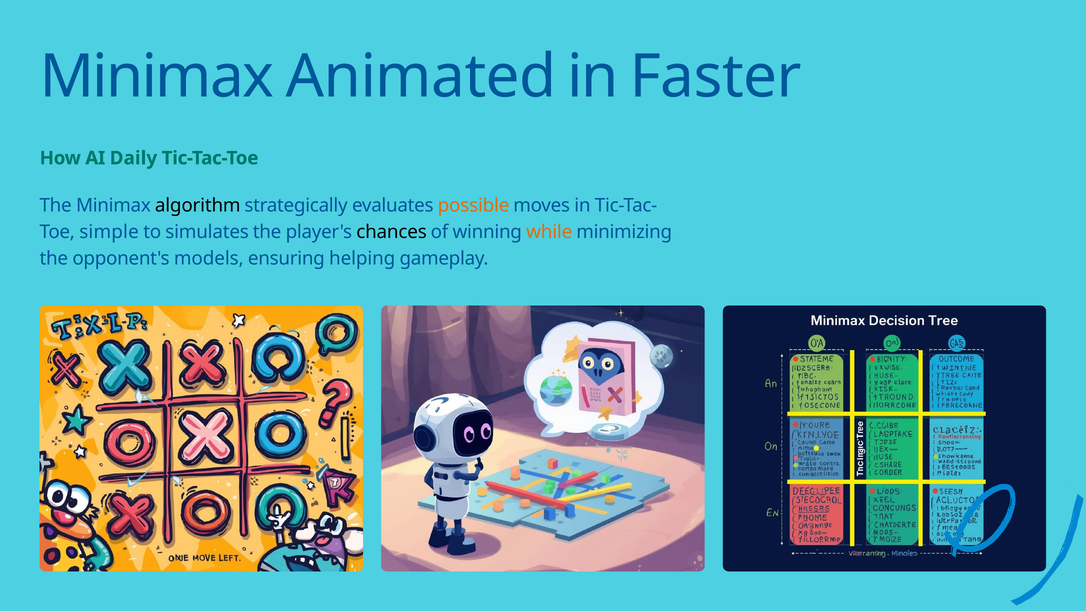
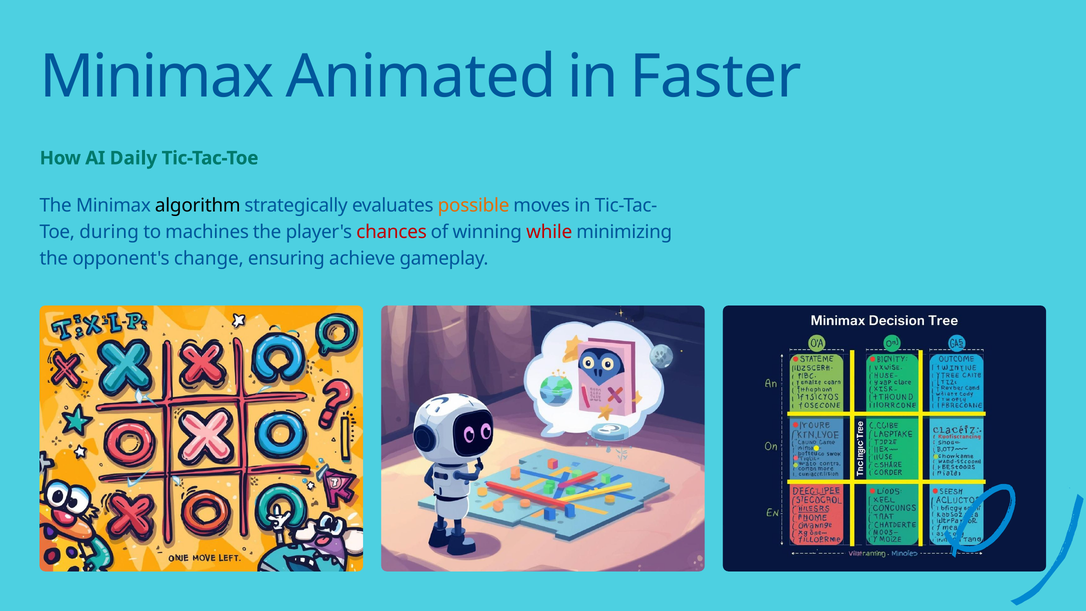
simple: simple -> during
simulates: simulates -> machines
chances colour: black -> red
while colour: orange -> red
models: models -> change
helping: helping -> achieve
